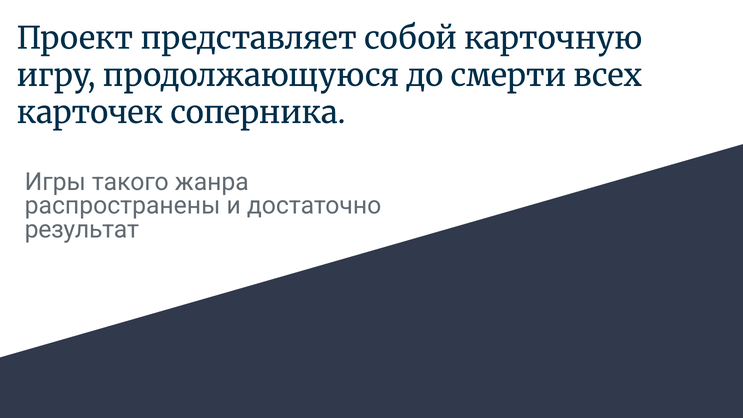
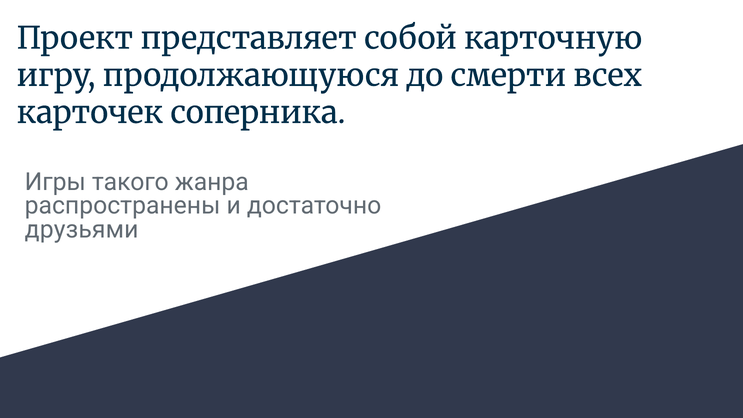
результат: результат -> друзьями
